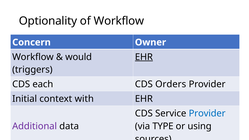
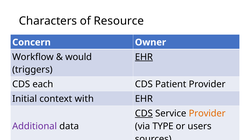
Optionality: Optionality -> Characters
of Workflow: Workflow -> Resource
Orders: Orders -> Patient
CDS at (144, 114) underline: none -> present
Provider at (207, 114) colour: blue -> orange
using: using -> users
